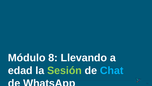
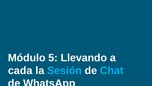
8: 8 -> 5
edad: edad -> cada
Sesión colour: light green -> light blue
